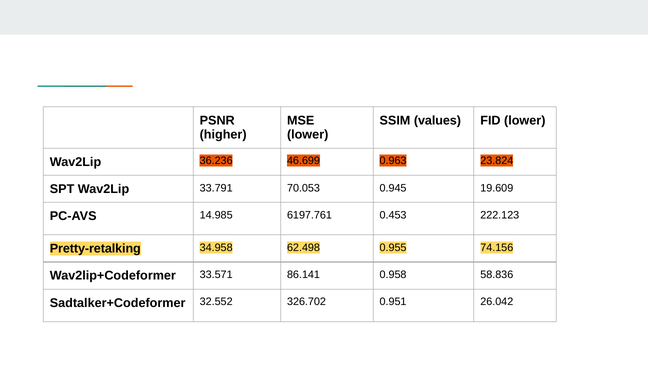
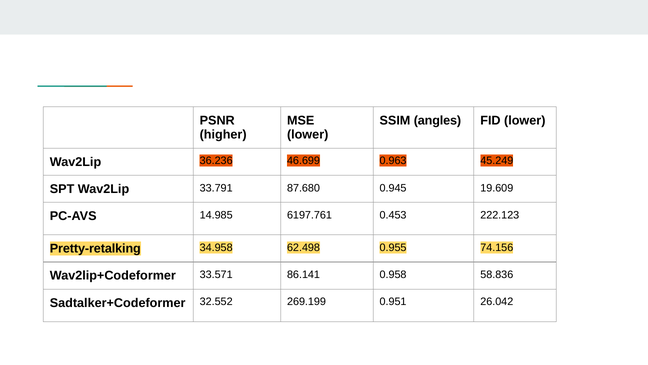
values: values -> angles
23.824: 23.824 -> 45.249
70.053: 70.053 -> 87.680
326.702: 326.702 -> 269.199
